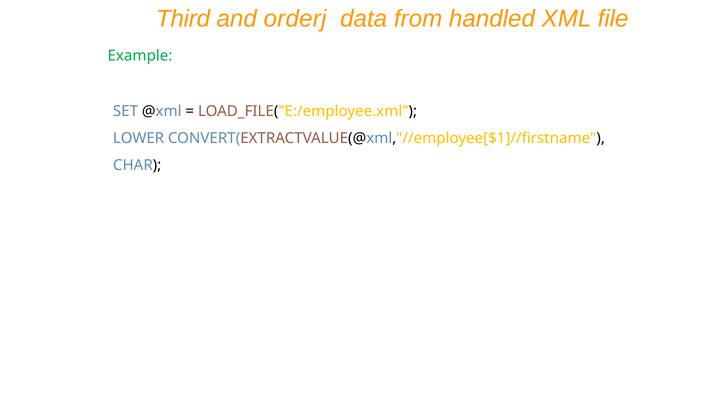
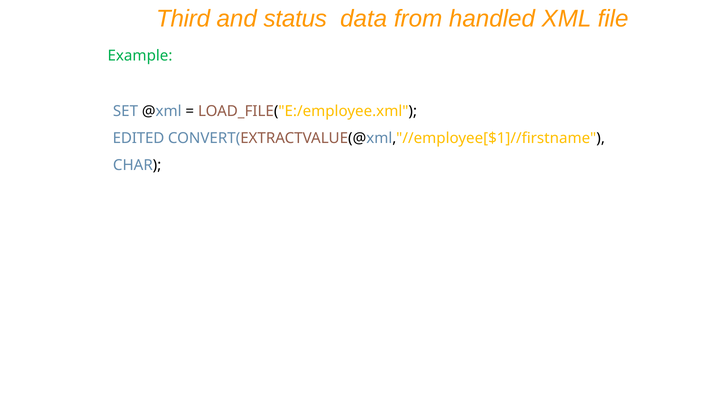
orderj: orderj -> status
LOWER: LOWER -> EDITED
